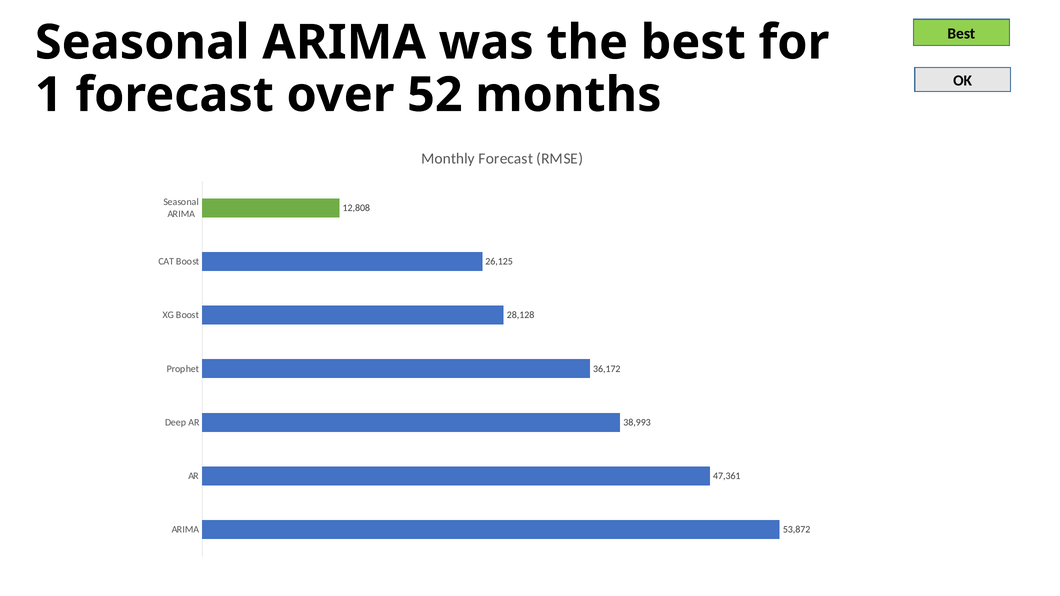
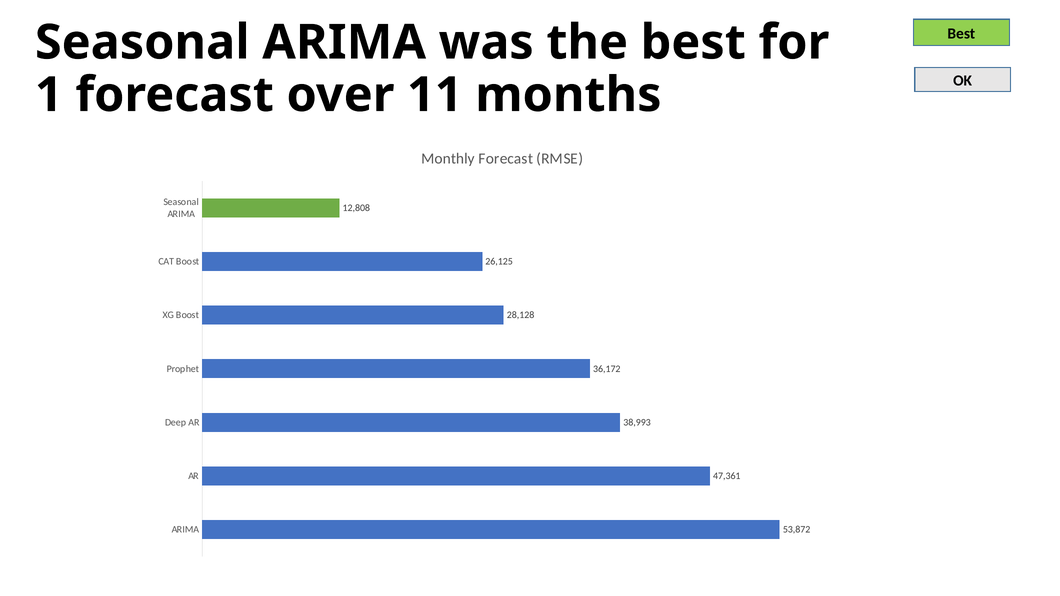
52: 52 -> 11
